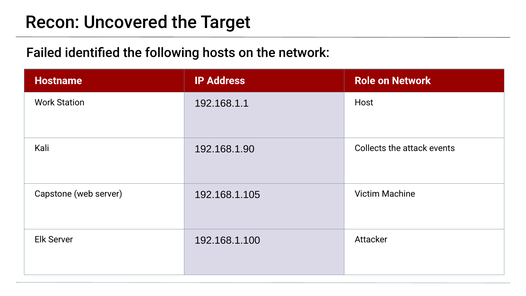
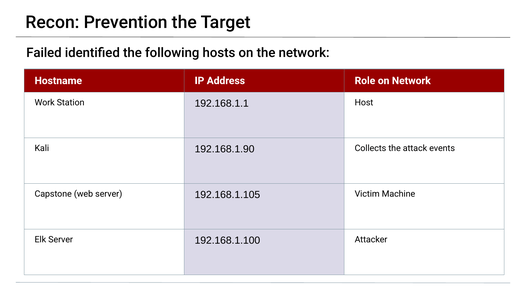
Uncovered: Uncovered -> Prevention
